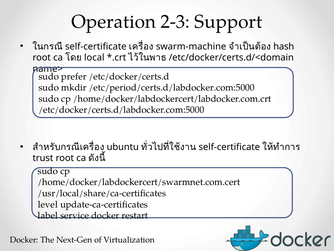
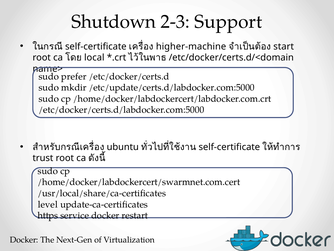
Operation: Operation -> Shutdown
swarm-machine: swarm-machine -> higher-machine
hash: hash -> start
/etc/period/certs.d/labdocker.com:5000: /etc/period/certs.d/labdocker.com:5000 -> /etc/update/certs.d/labdocker.com:5000
label: label -> https
